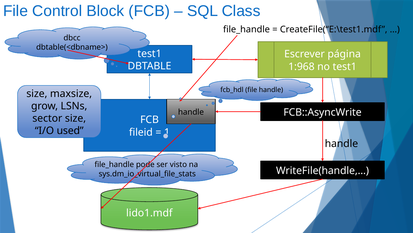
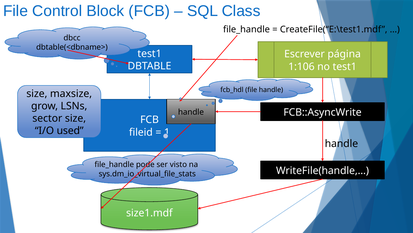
1:968: 1:968 -> 1:106
lido1.mdf: lido1.mdf -> size1.mdf
